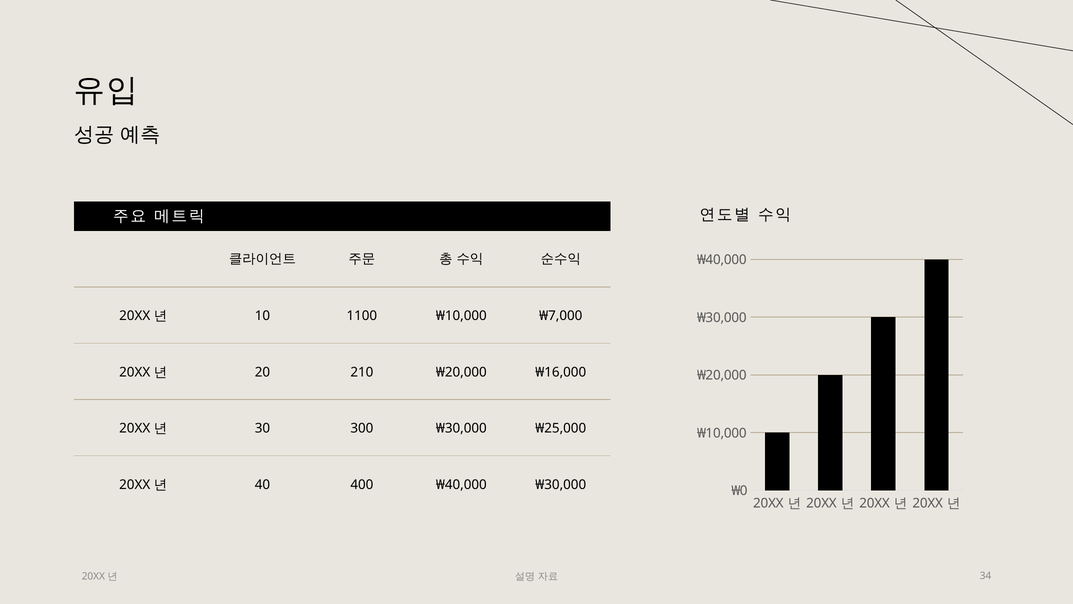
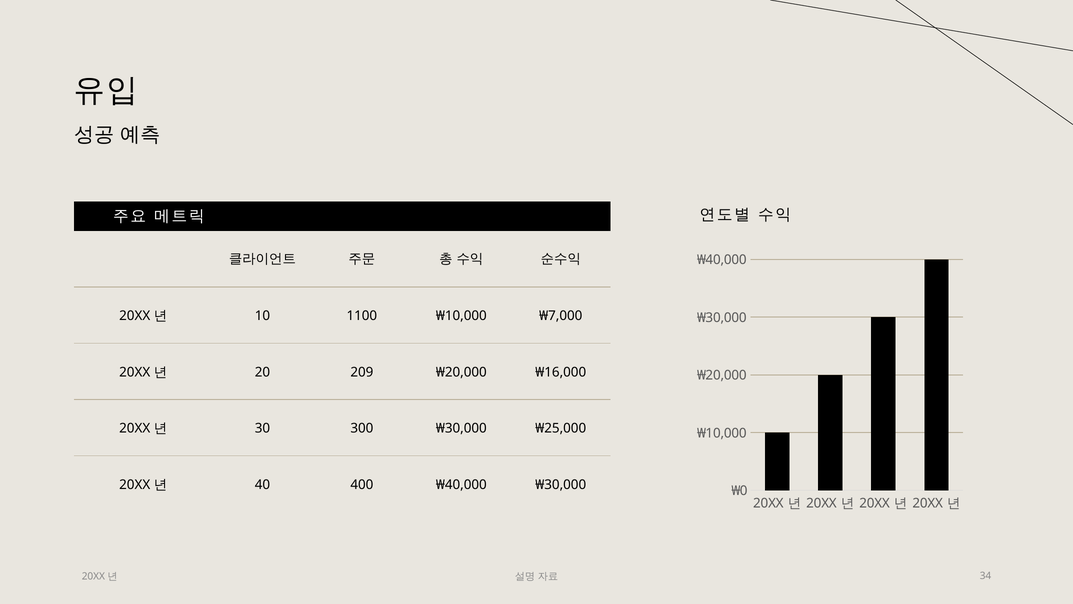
210: 210 -> 209
